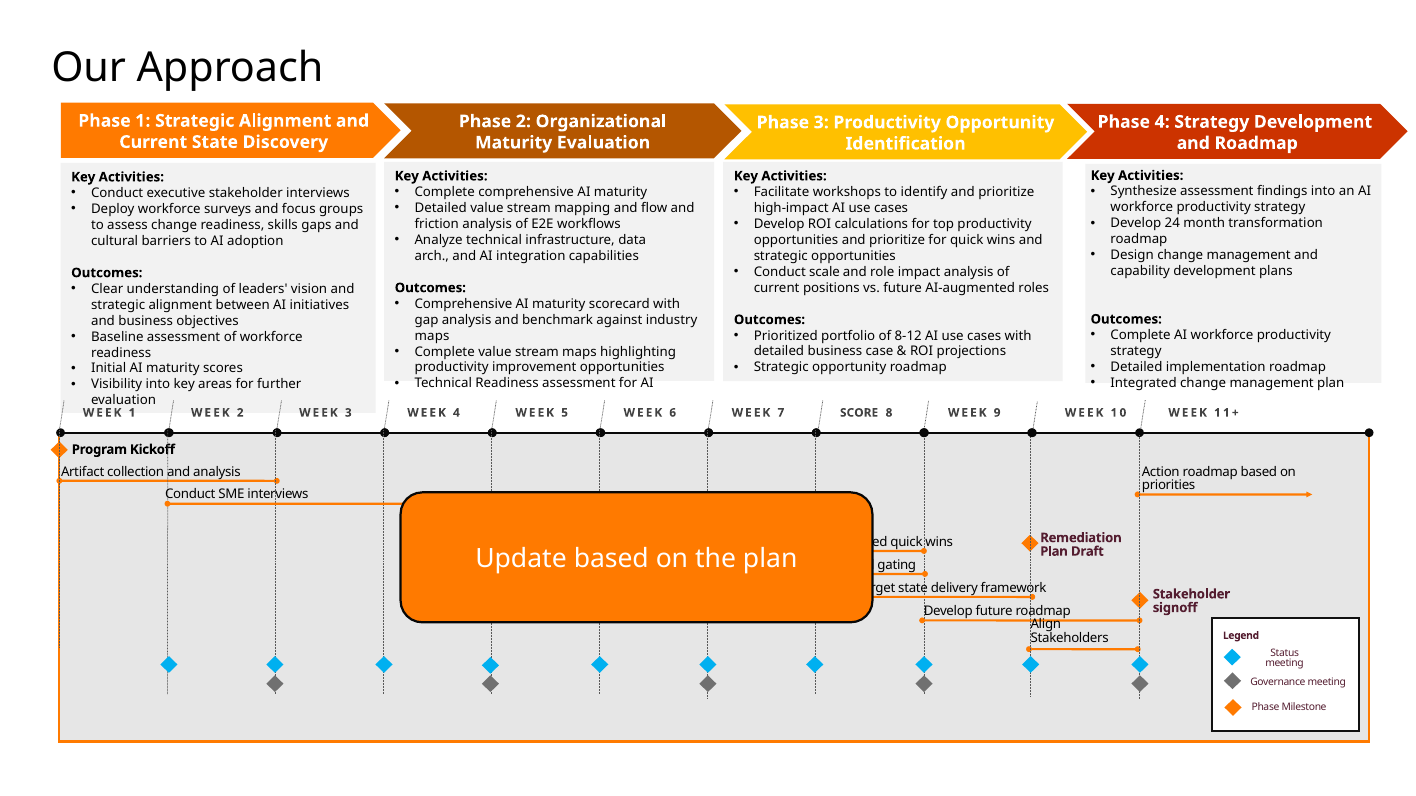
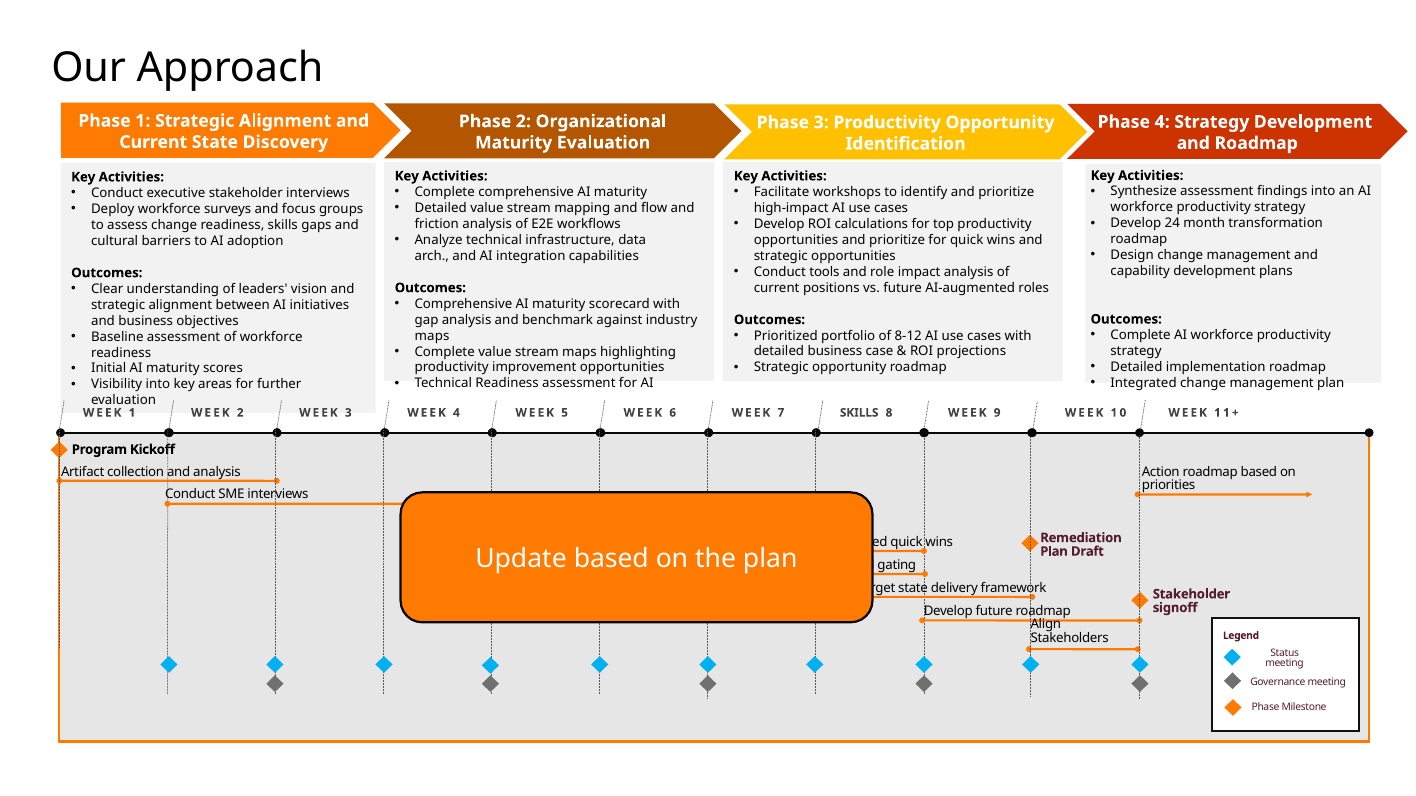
scale: scale -> tools
1 SCORE: SCORE -> SKILLS
